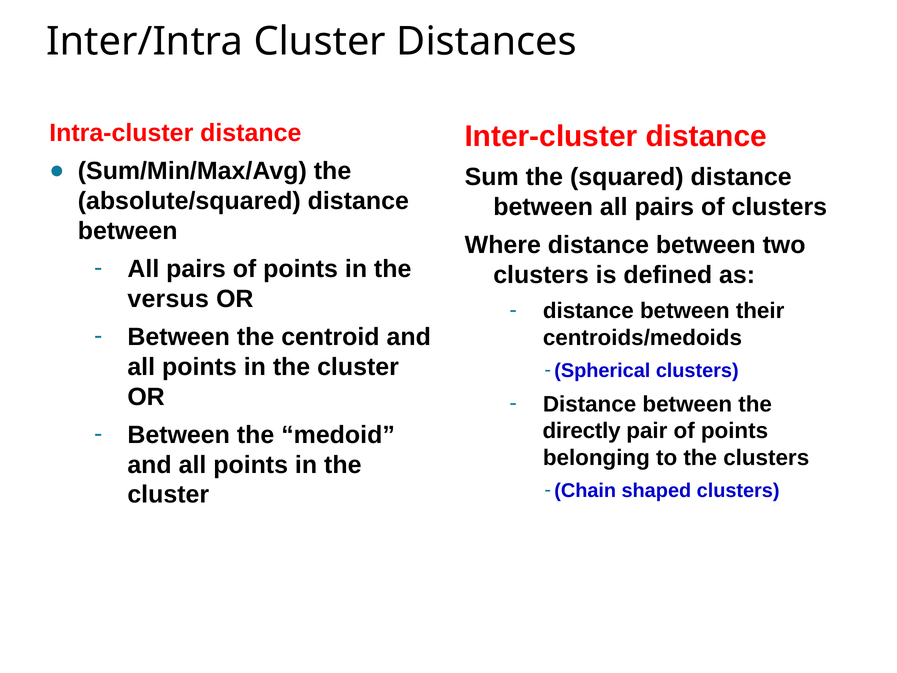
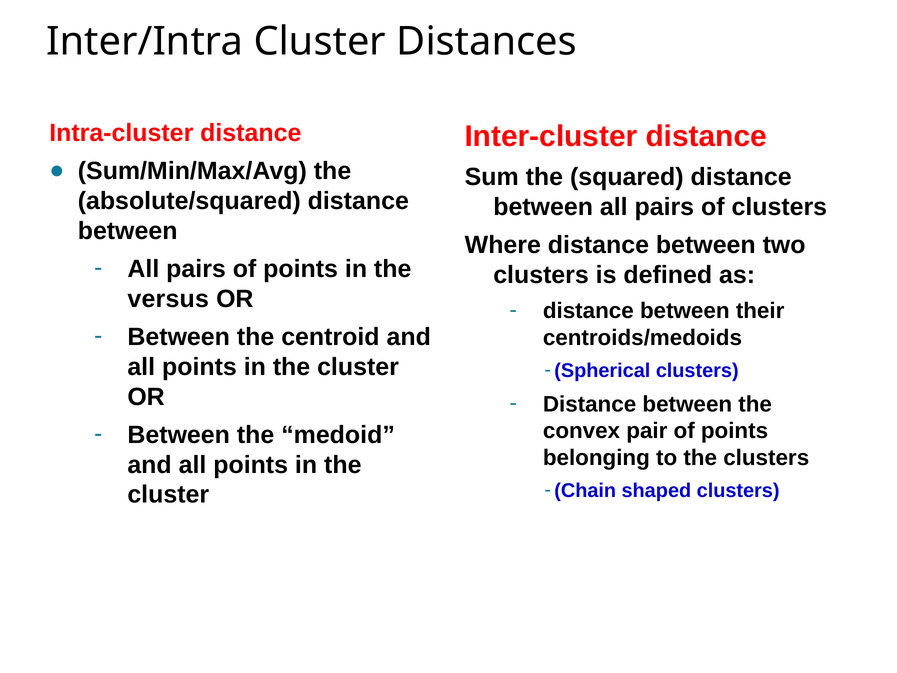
directly: directly -> convex
